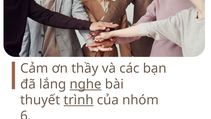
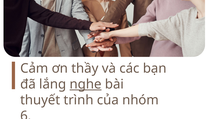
trình underline: present -> none
